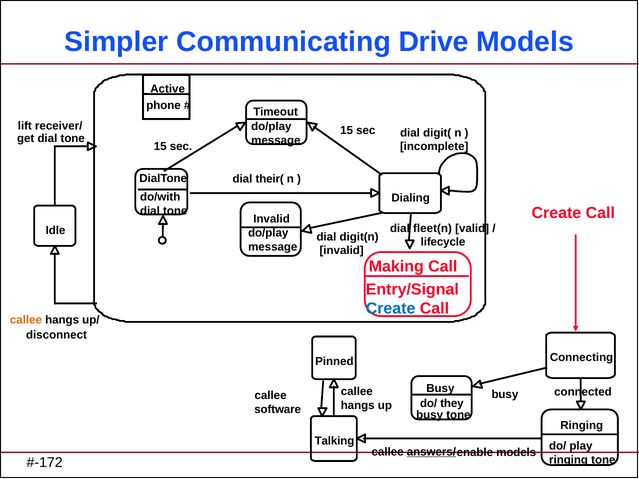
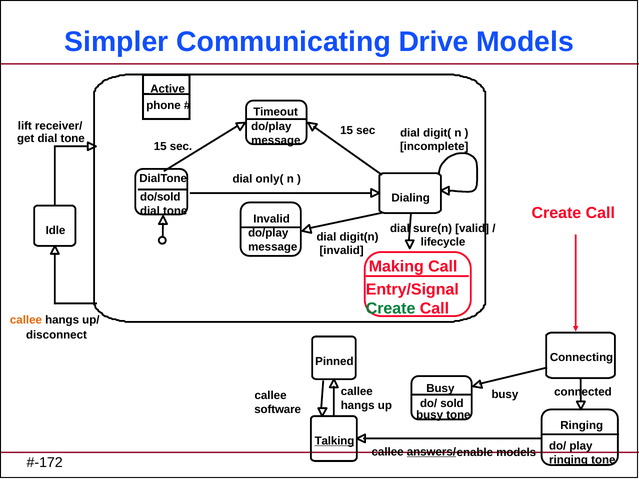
their(: their( -> only(
do/with: do/with -> do/sold
fleet(n: fleet(n -> sure(n
Create at (391, 309) colour: blue -> green
they: they -> sold
Talking underline: none -> present
